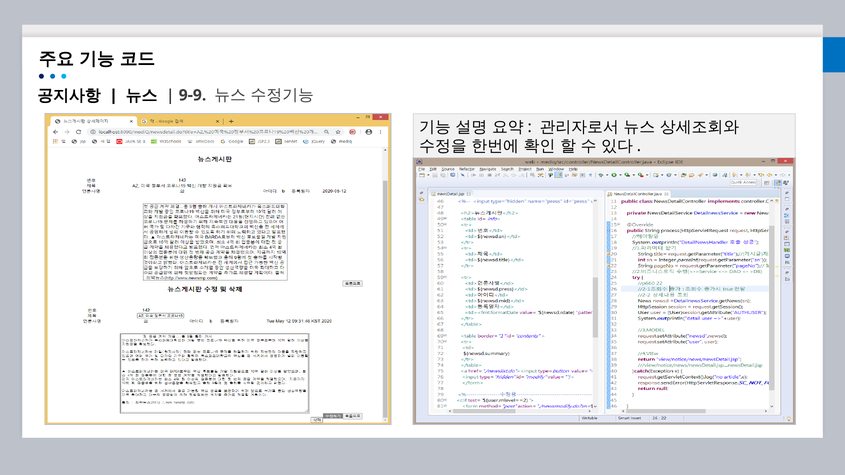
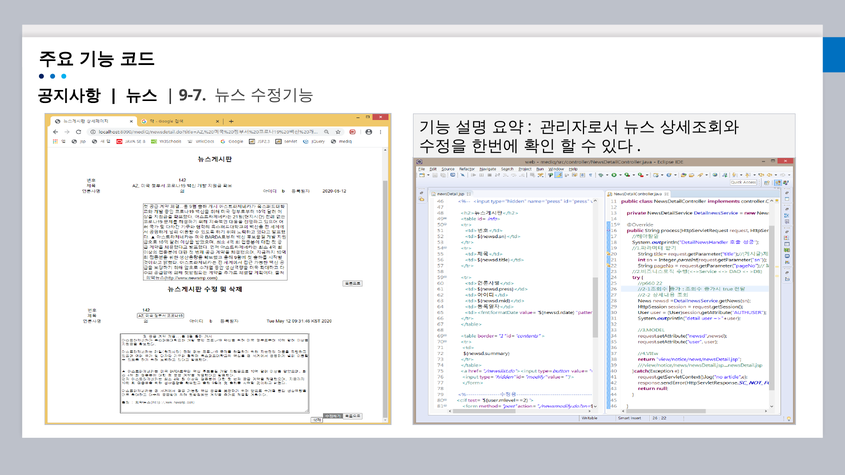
9-9: 9-9 -> 9-7
